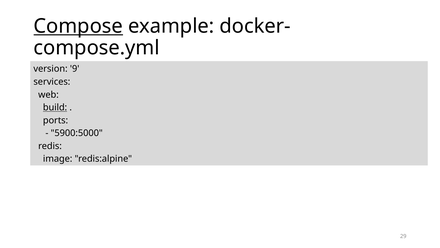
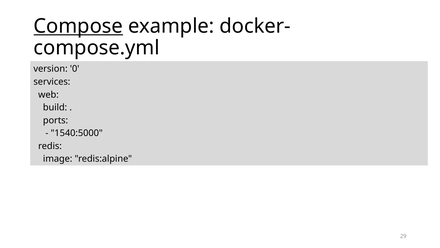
9: 9 -> 0
build underline: present -> none
5900:5000: 5900:5000 -> 1540:5000
